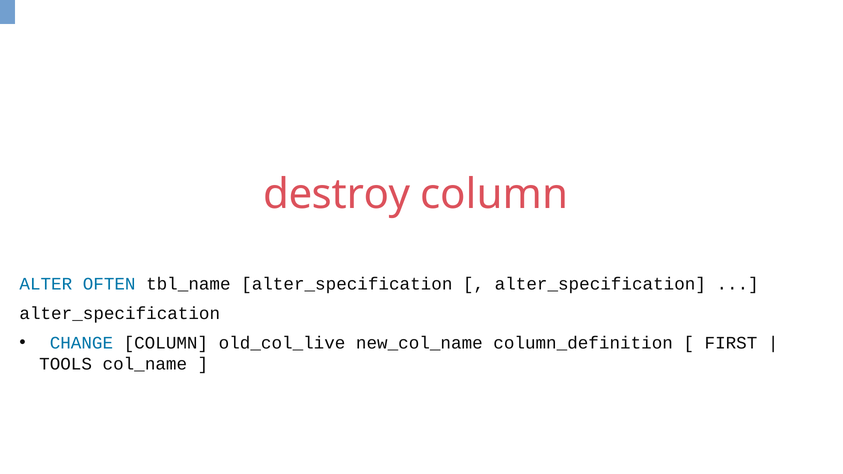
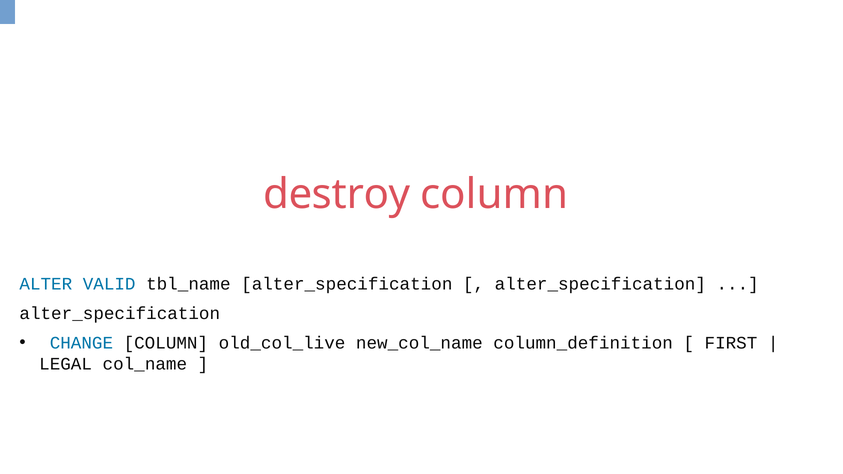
OFTEN: OFTEN -> VALID
TOOLS: TOOLS -> LEGAL
